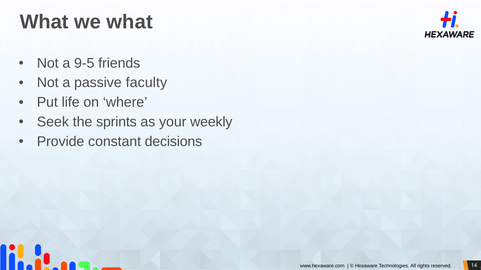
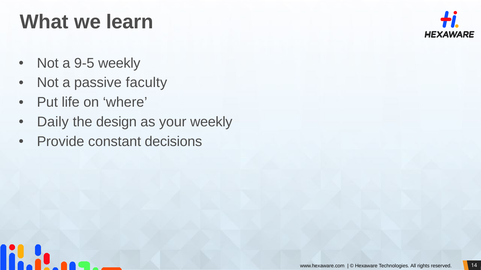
we what: what -> learn
9-5 friends: friends -> weekly
Seek: Seek -> Daily
sprints: sprints -> design
